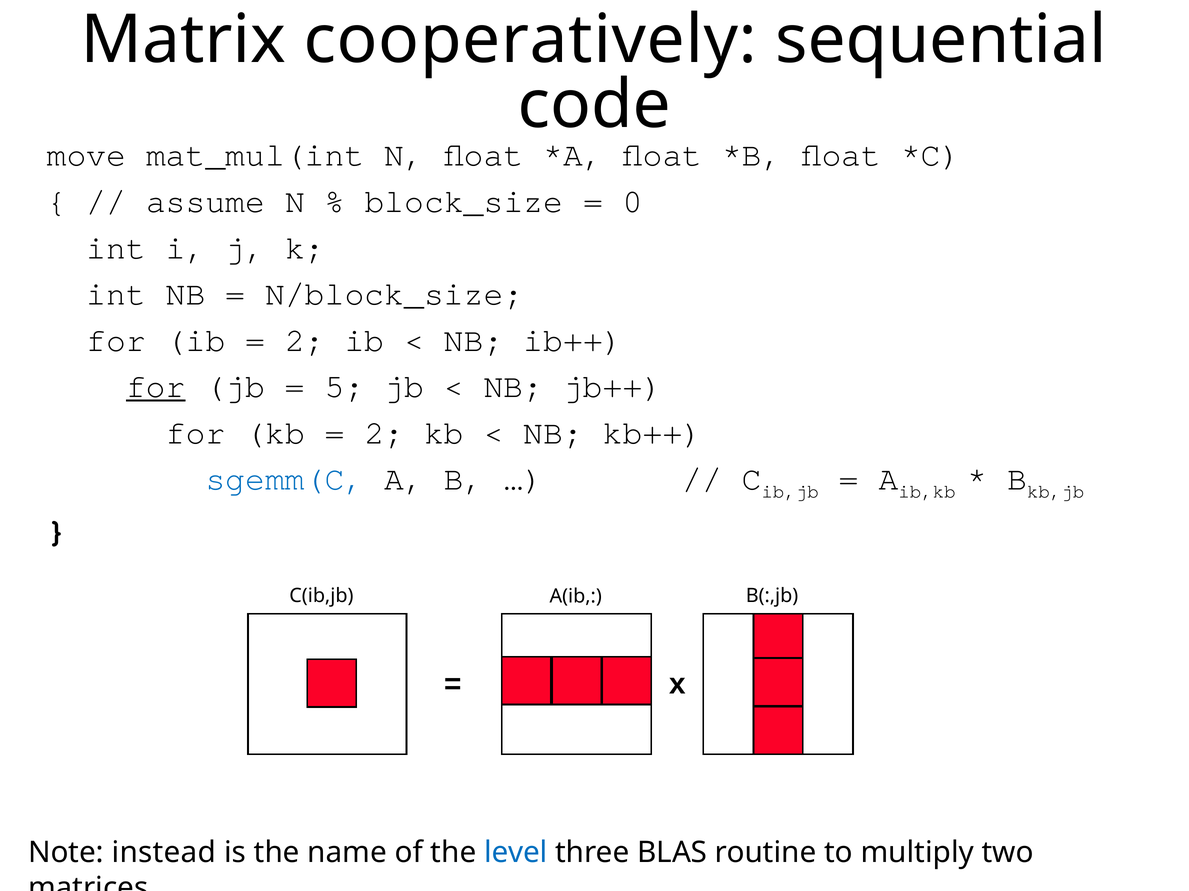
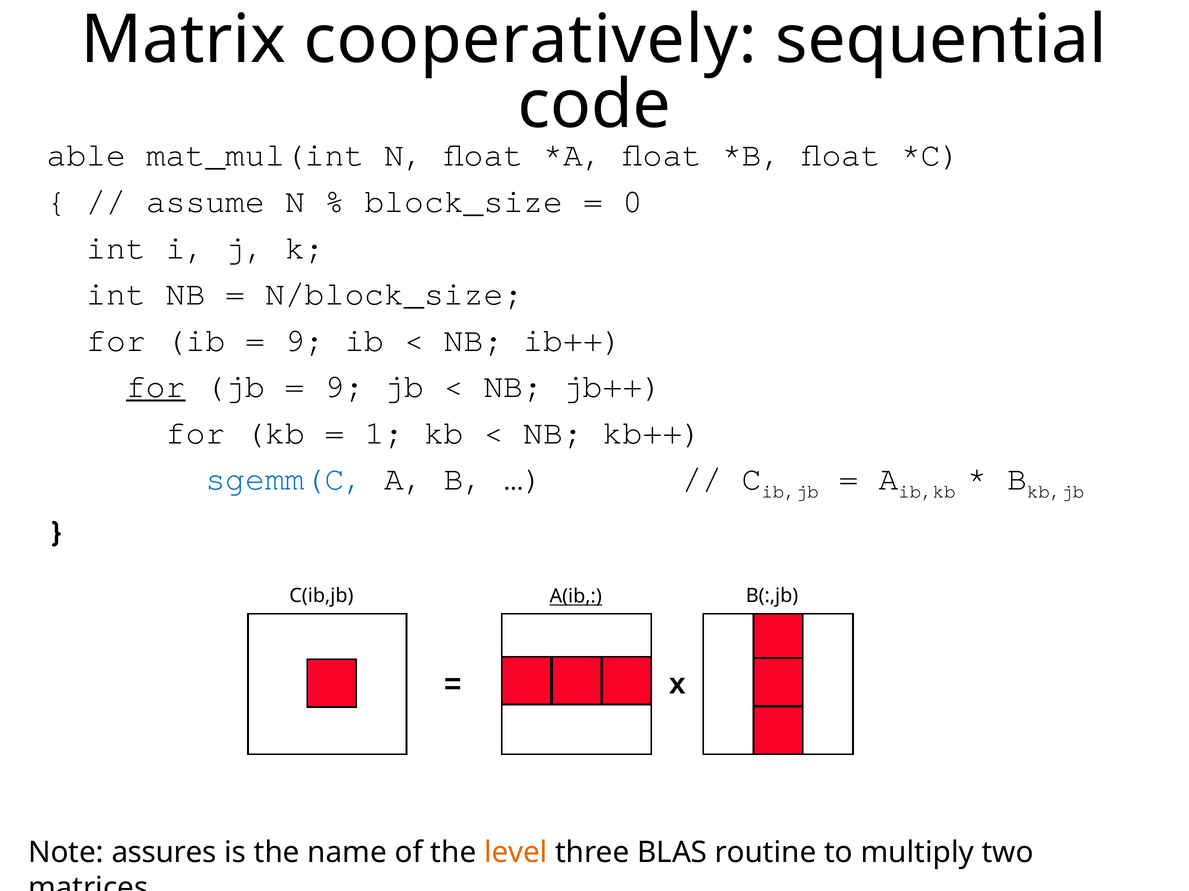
move: move -> able
2 at (305, 340): 2 -> 9
5 at (345, 387): 5 -> 9
2 at (384, 433): 2 -> 1
A(ib underline: none -> present
instead: instead -> assures
level colour: blue -> orange
